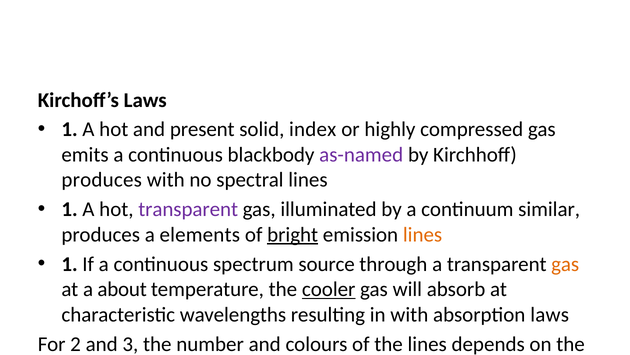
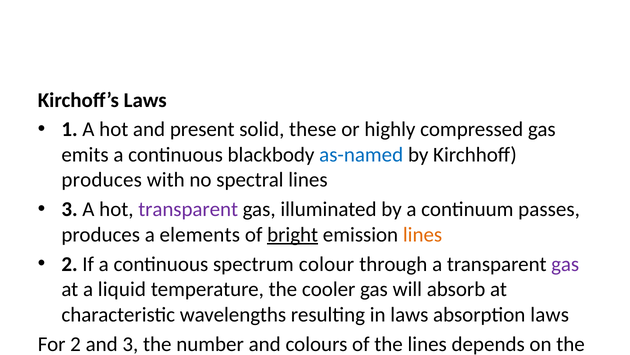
solid index: index -> these
as-named colour: purple -> blue
1 at (70, 209): 1 -> 3
similar: similar -> passes
1 at (70, 264): 1 -> 2
source: source -> colour
gas at (565, 264) colour: orange -> purple
a about: about -> liquid
cooler underline: present -> none
in with: with -> laws
